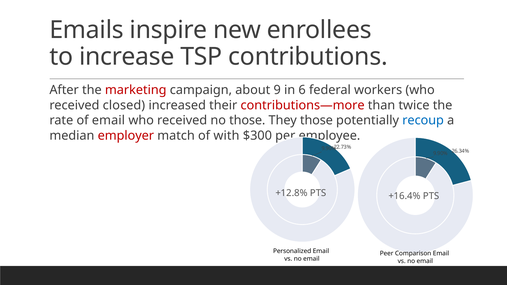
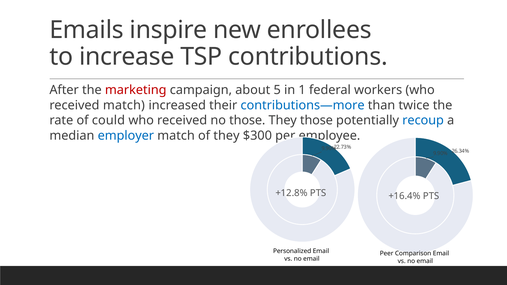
9: 9 -> 5
6: 6 -> 1
received closed: closed -> match
contributions—more colour: red -> blue
of email: email -> could
employer colour: red -> blue
of with: with -> they
